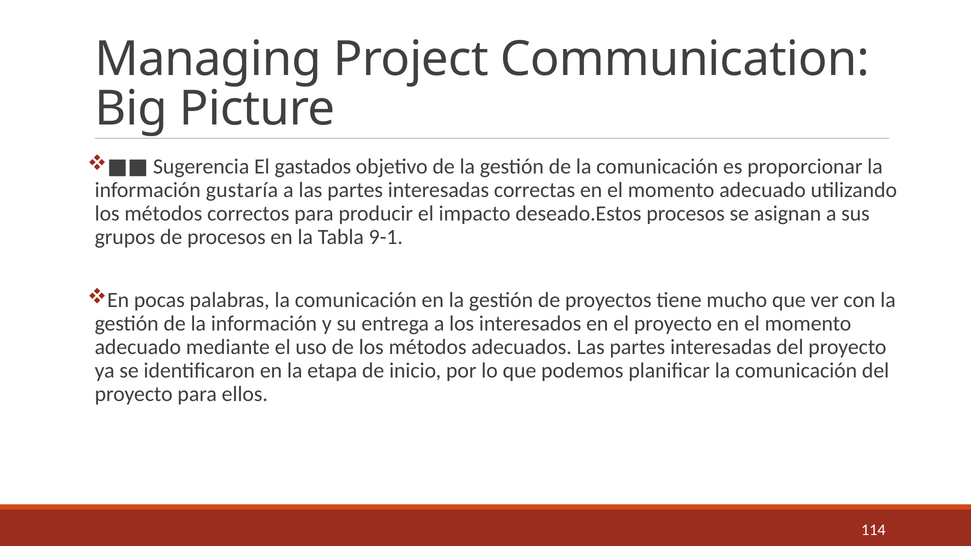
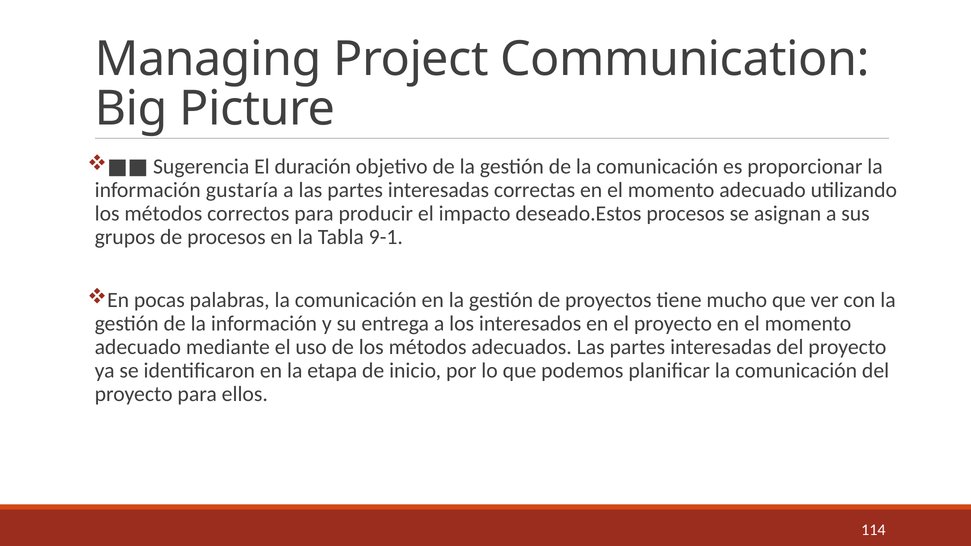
gastados: gastados -> duración
